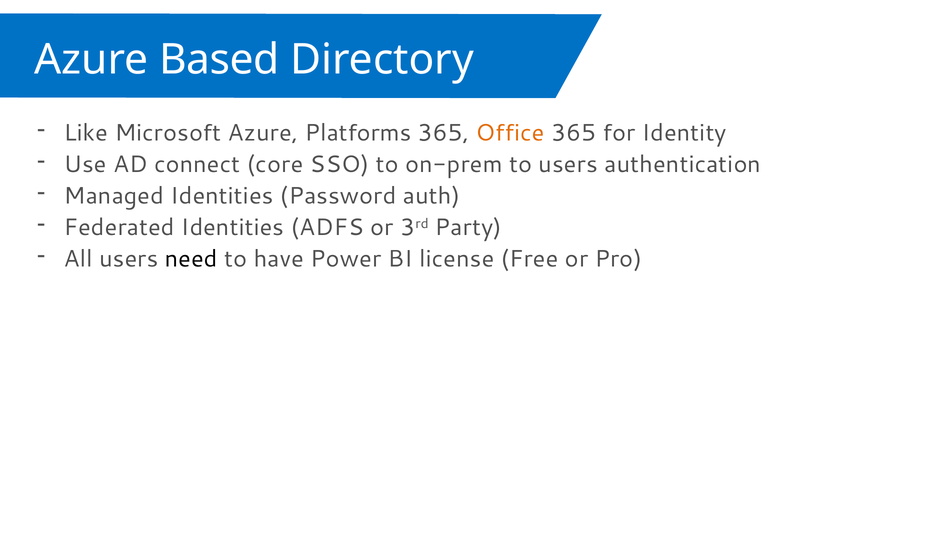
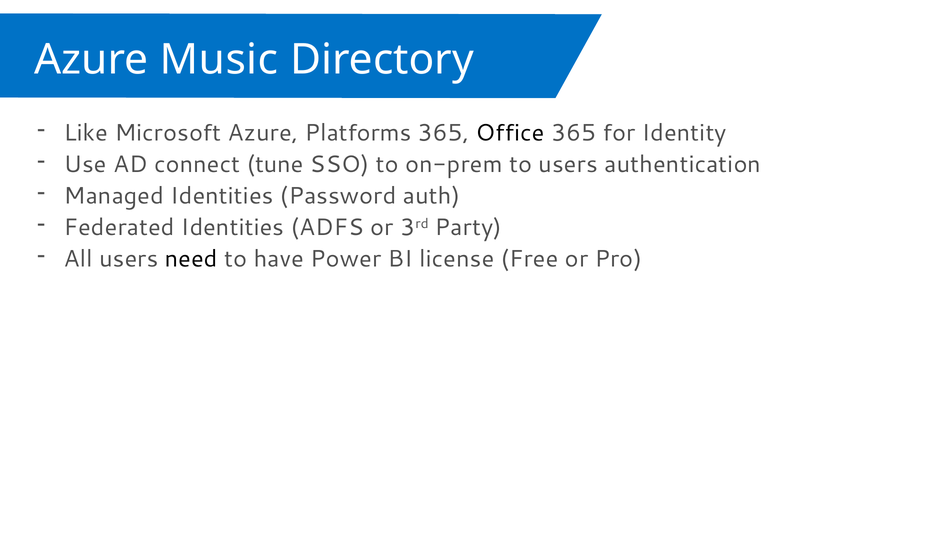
Based: Based -> Music
Office colour: orange -> black
core: core -> tune
